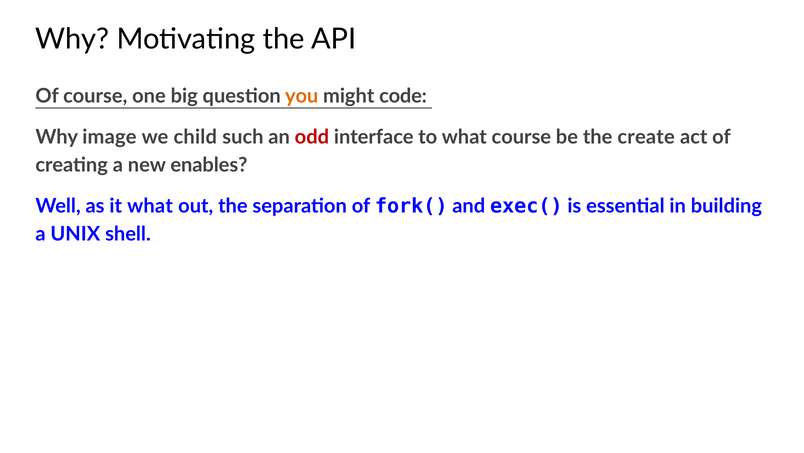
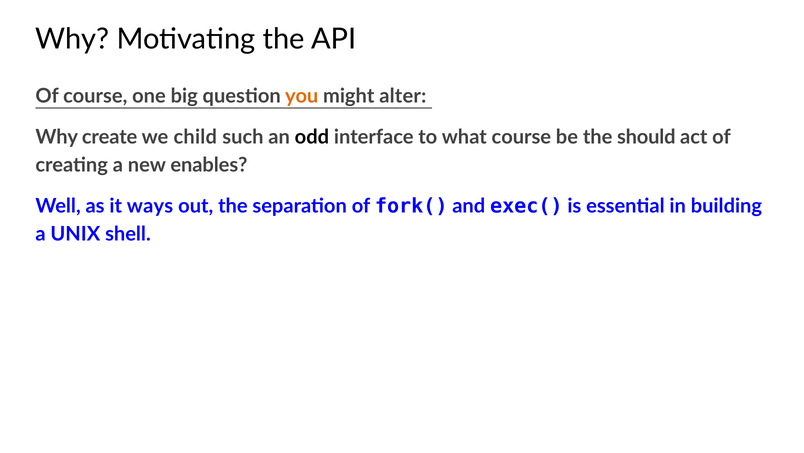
code: code -> alter
image: image -> create
odd colour: red -> black
create: create -> should
it what: what -> ways
